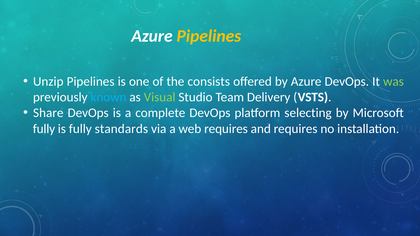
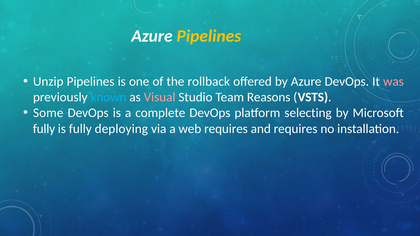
consists: consists -> rollback
was colour: light green -> pink
Visual colour: light green -> pink
Delivery: Delivery -> Reasons
Share: Share -> Some
standards: standards -> deploying
